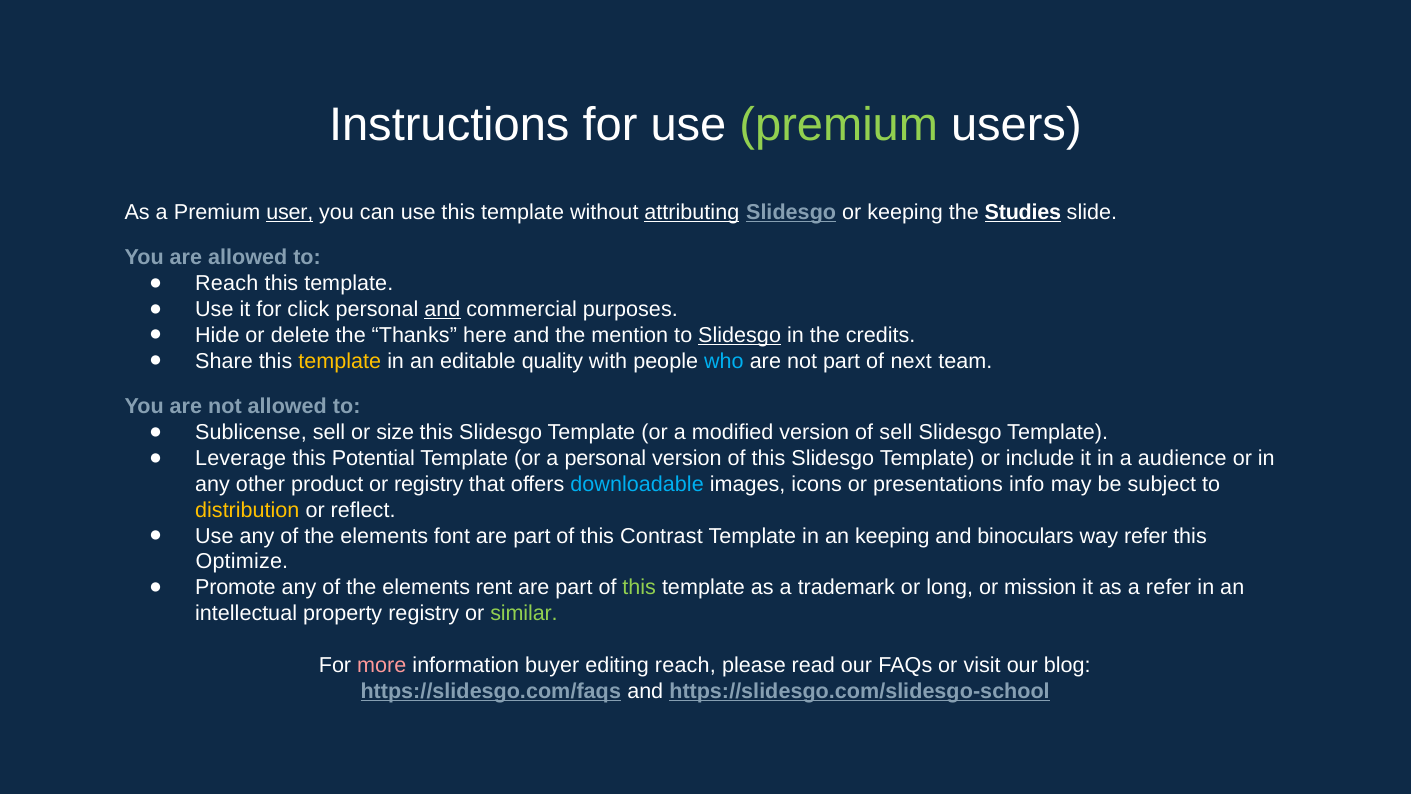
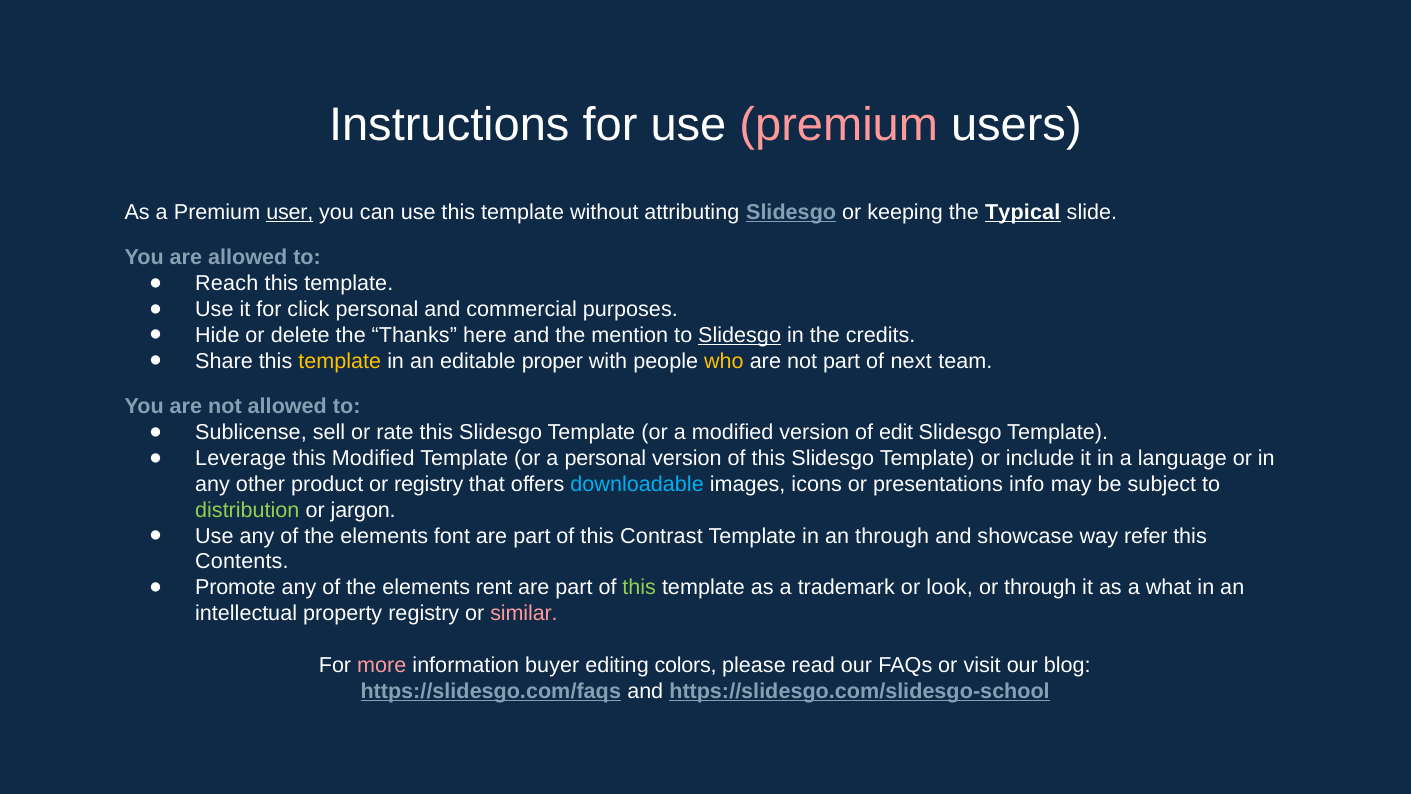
premium at (839, 125) colour: light green -> pink
attributing underline: present -> none
Studies: Studies -> Typical
and at (442, 309) underline: present -> none
quality: quality -> proper
who colour: light blue -> yellow
size: size -> rate
of sell: sell -> edit
this Potential: Potential -> Modified
audience: audience -> language
distribution colour: yellow -> light green
reflect: reflect -> jargon
an keeping: keeping -> through
binoculars: binoculars -> showcase
Optimize: Optimize -> Contents
long: long -> look
or mission: mission -> through
a refer: refer -> what
similar colour: light green -> pink
editing reach: reach -> colors
